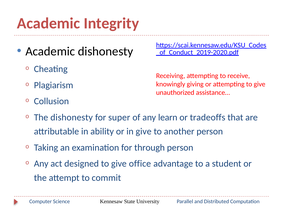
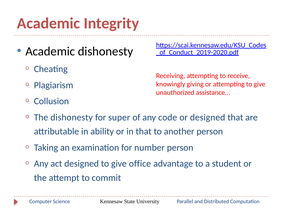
learn: learn -> code
or tradeoffs: tradeoffs -> designed
in give: give -> that
through: through -> number
